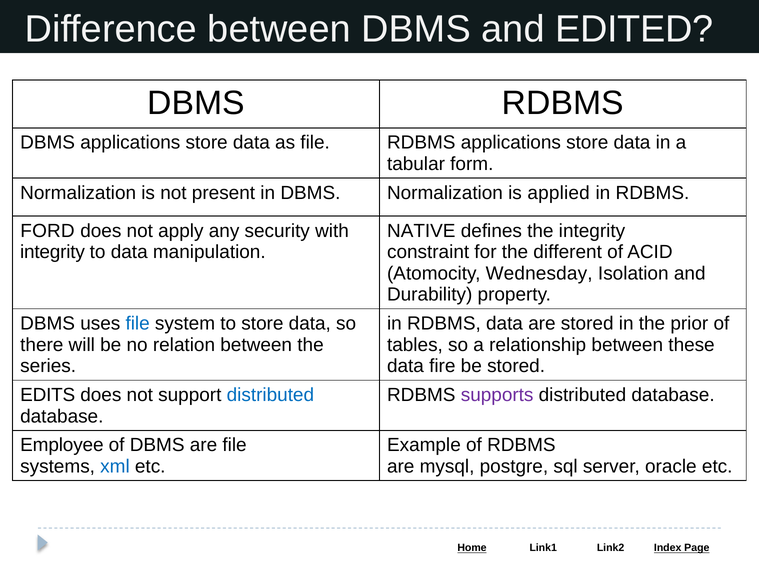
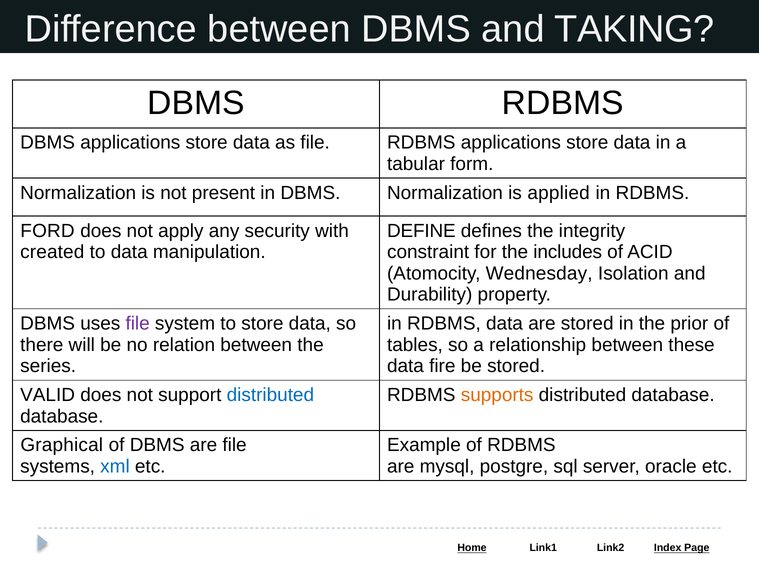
EDITED: EDITED -> TAKING
NATIVE: NATIVE -> DEFINE
integrity at (52, 252): integrity -> created
different: different -> includes
file at (138, 323) colour: blue -> purple
EDITS: EDITS -> VALID
supports colour: purple -> orange
Employee: Employee -> Graphical
